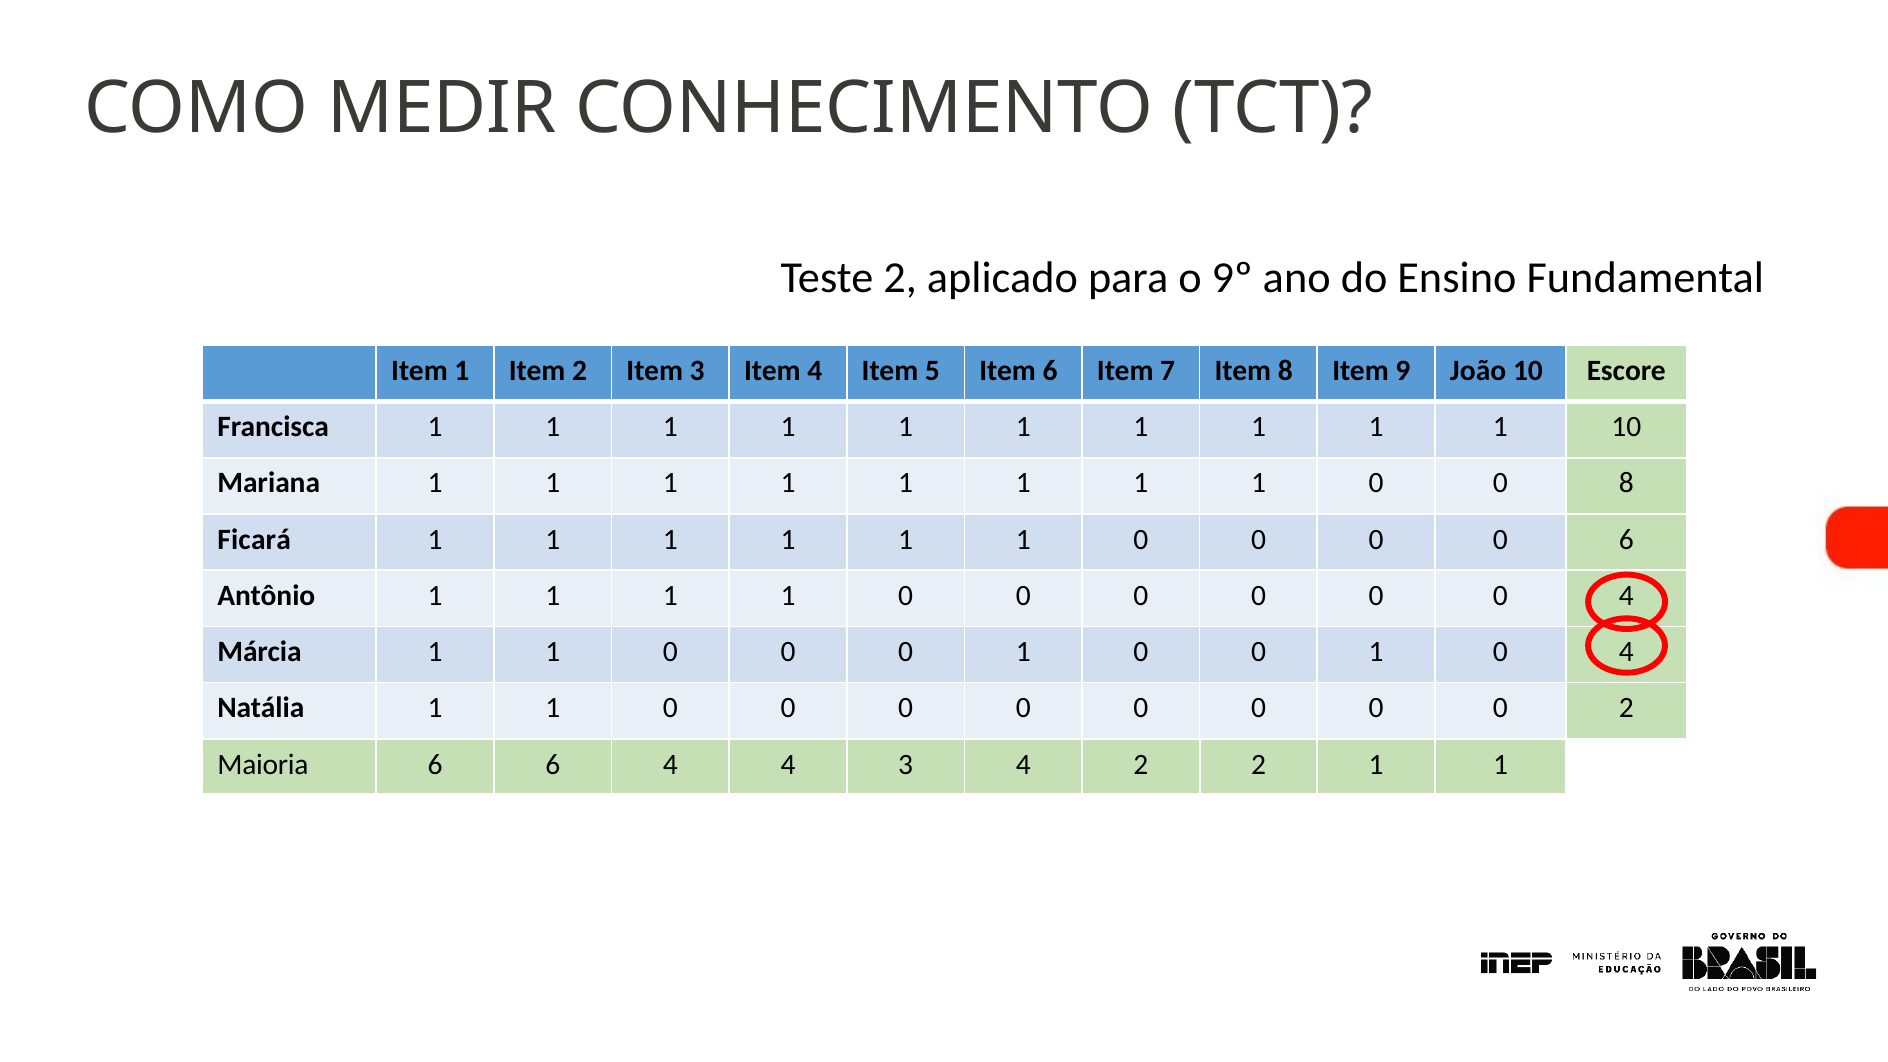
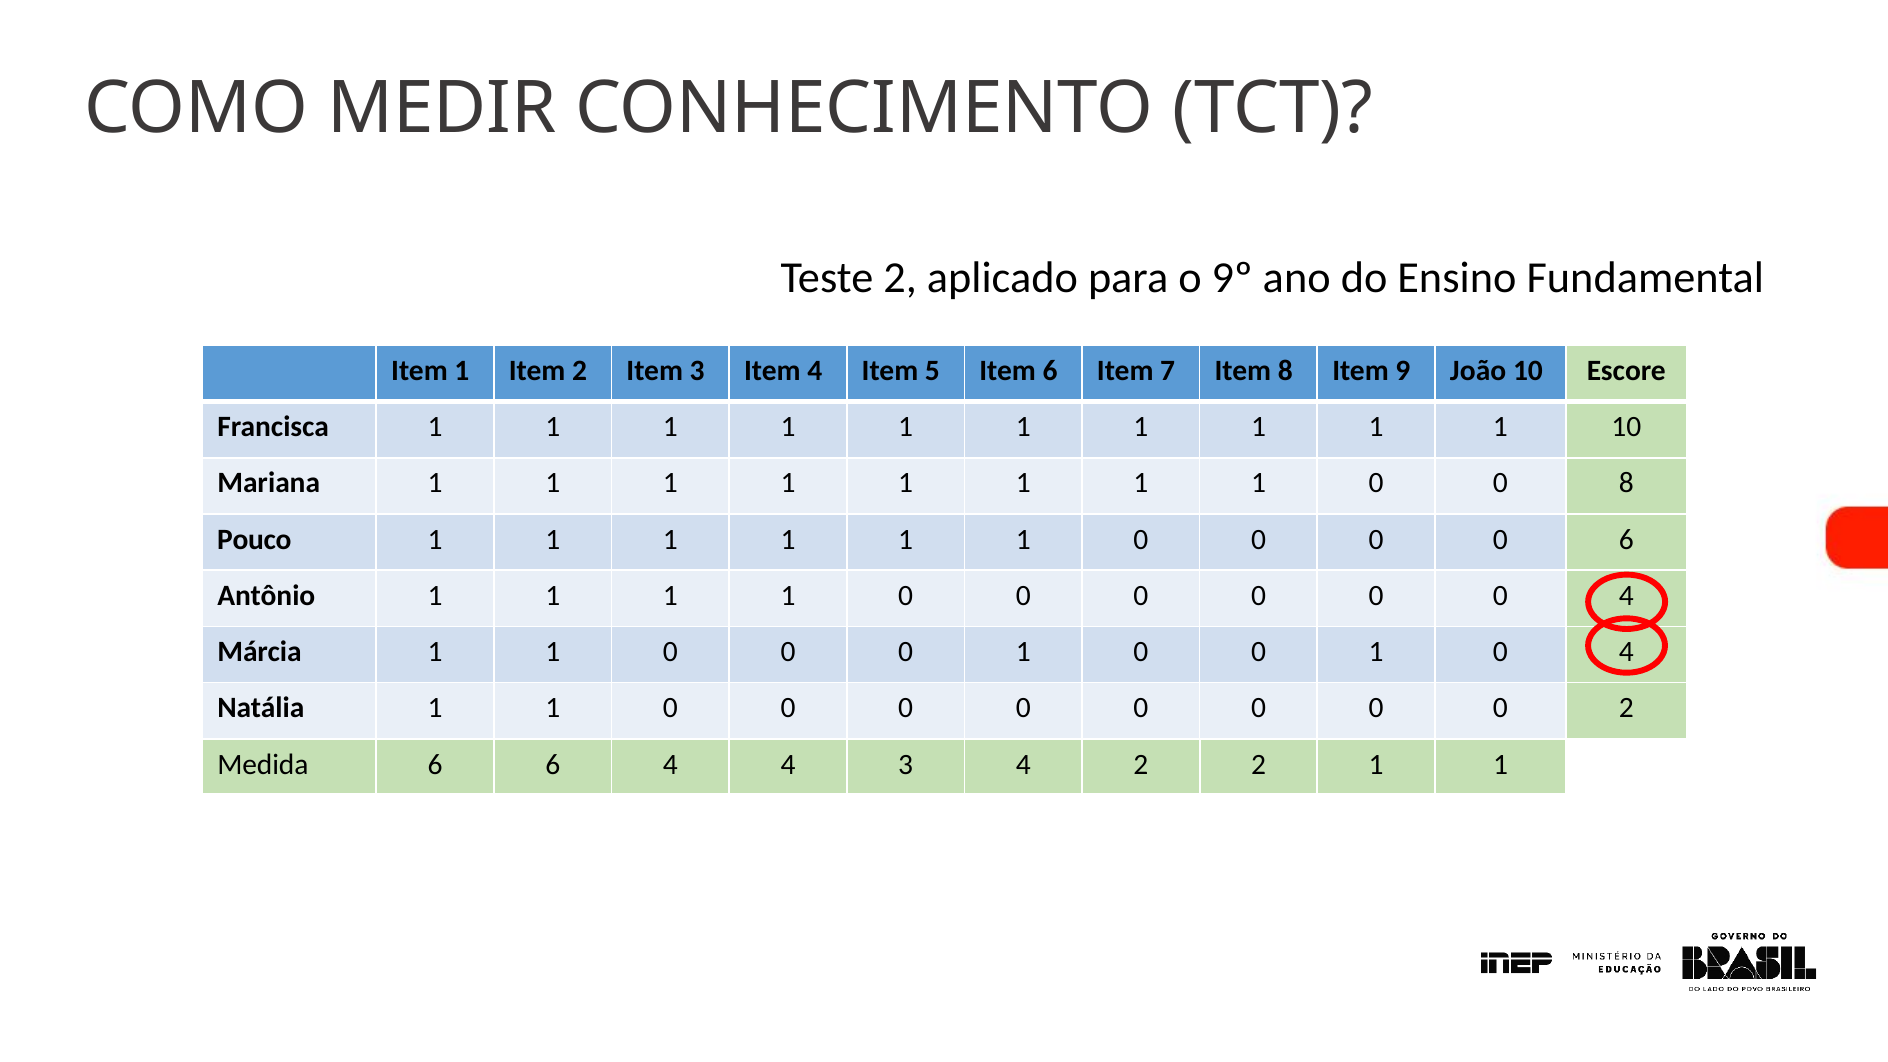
Ficará: Ficará -> Pouco
Maioria: Maioria -> Medida
